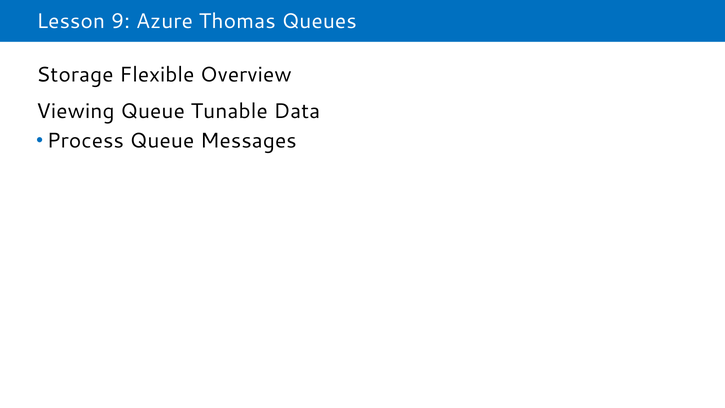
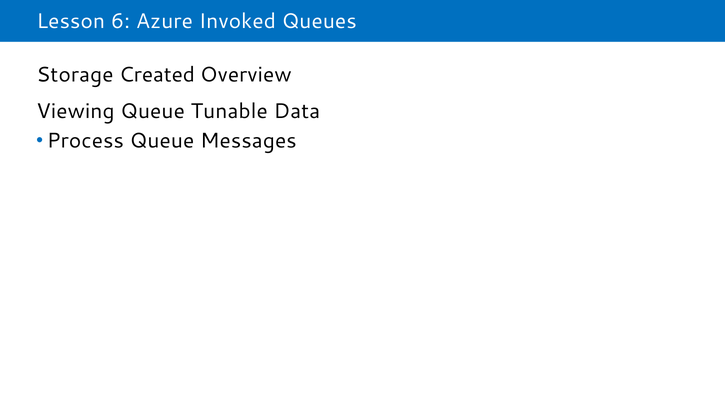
9: 9 -> 6
Thomas: Thomas -> Invoked
Flexible: Flexible -> Created
